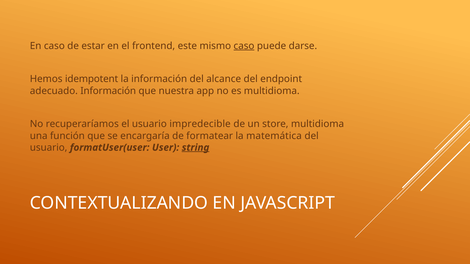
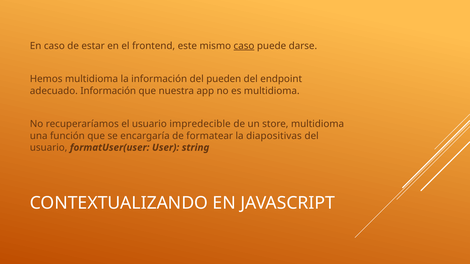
Hemos idempotent: idempotent -> multidioma
alcance: alcance -> pueden
matemática: matemática -> diapositivas
string underline: present -> none
